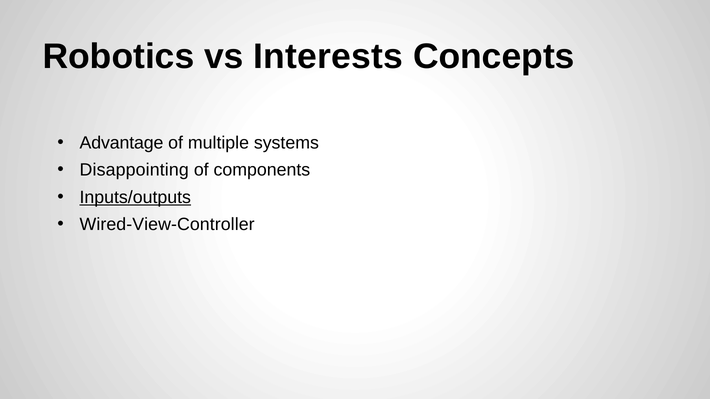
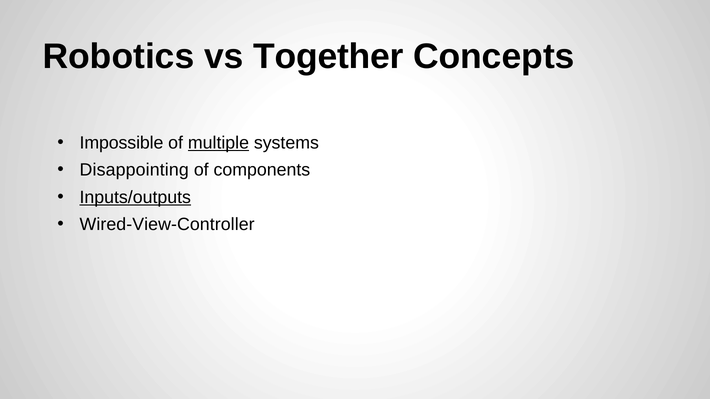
Interests: Interests -> Together
Advantage: Advantage -> Impossible
multiple underline: none -> present
